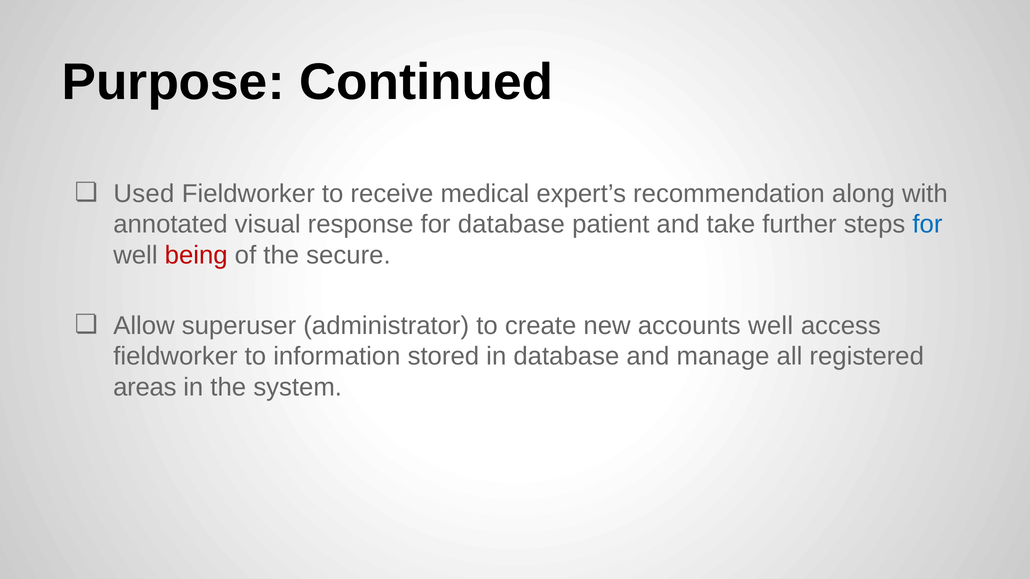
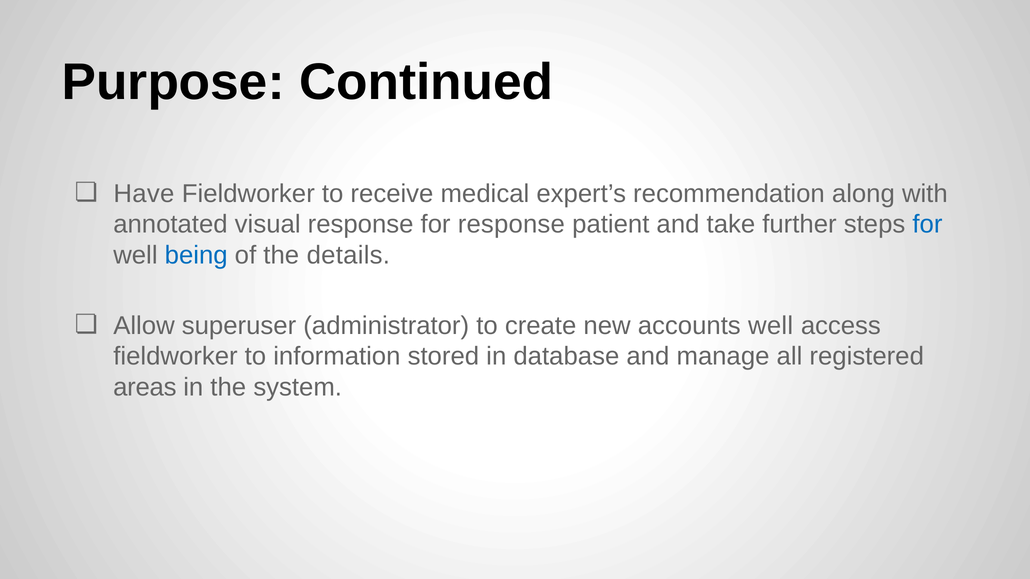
Used: Used -> Have
for database: database -> response
being colour: red -> blue
secure: secure -> details
